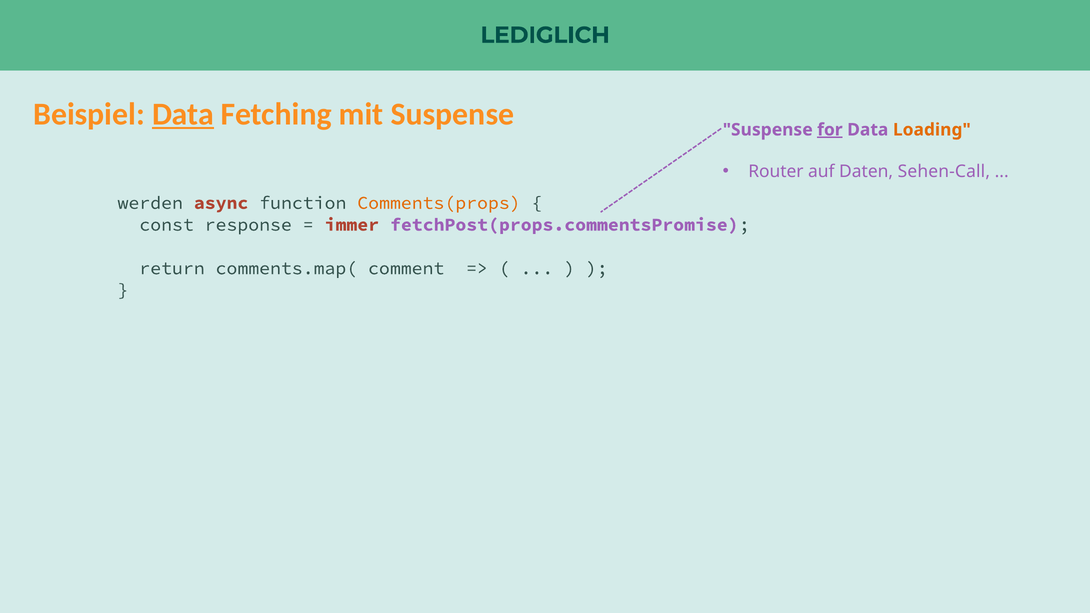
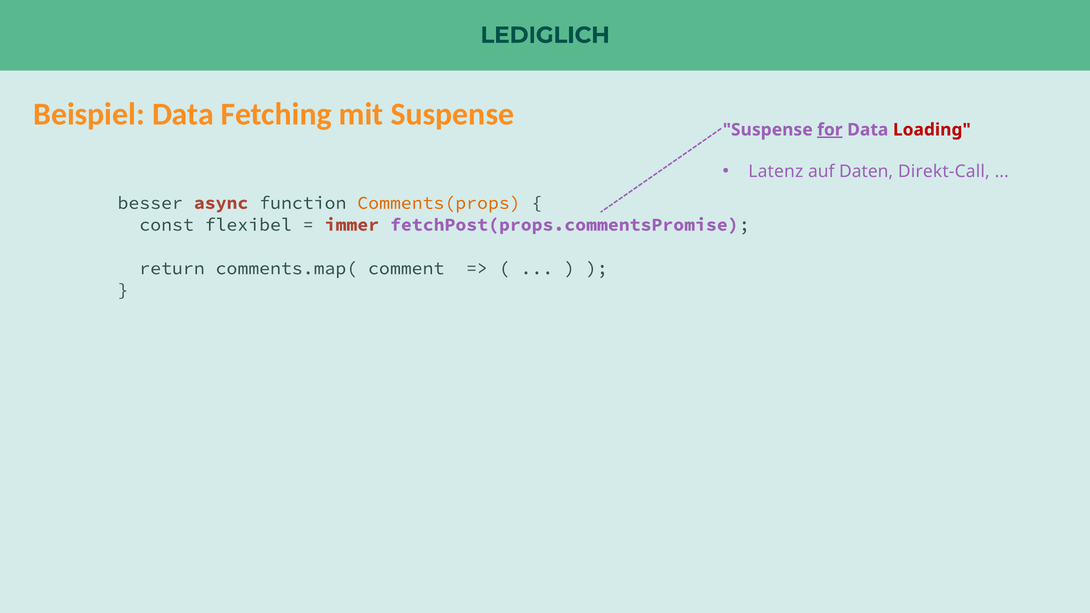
Data at (183, 114) underline: present -> none
Loading colour: orange -> red
Router: Router -> Latenz
Sehen-Call: Sehen-Call -> Direkt-Call
werden: werden -> besser
response: response -> flexibel
